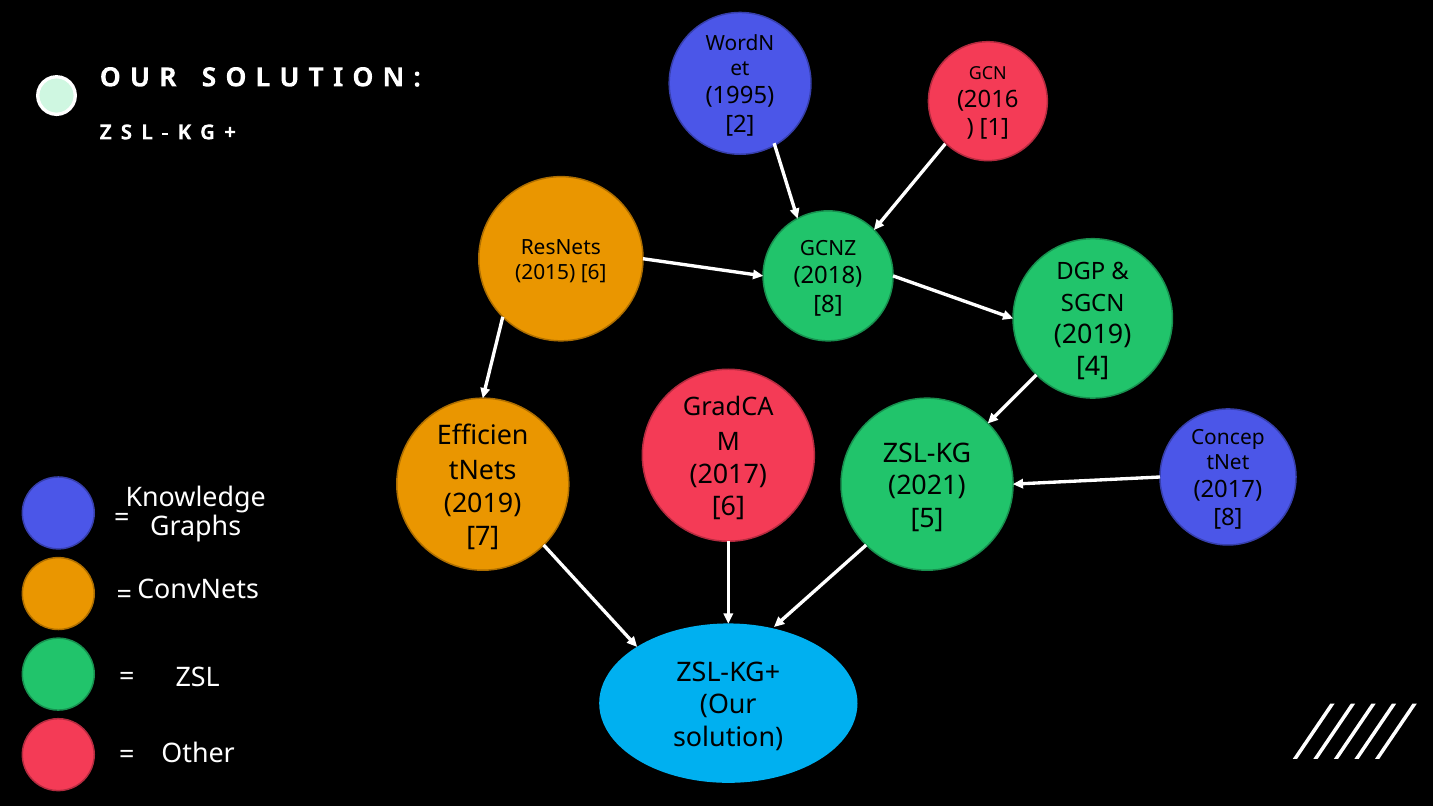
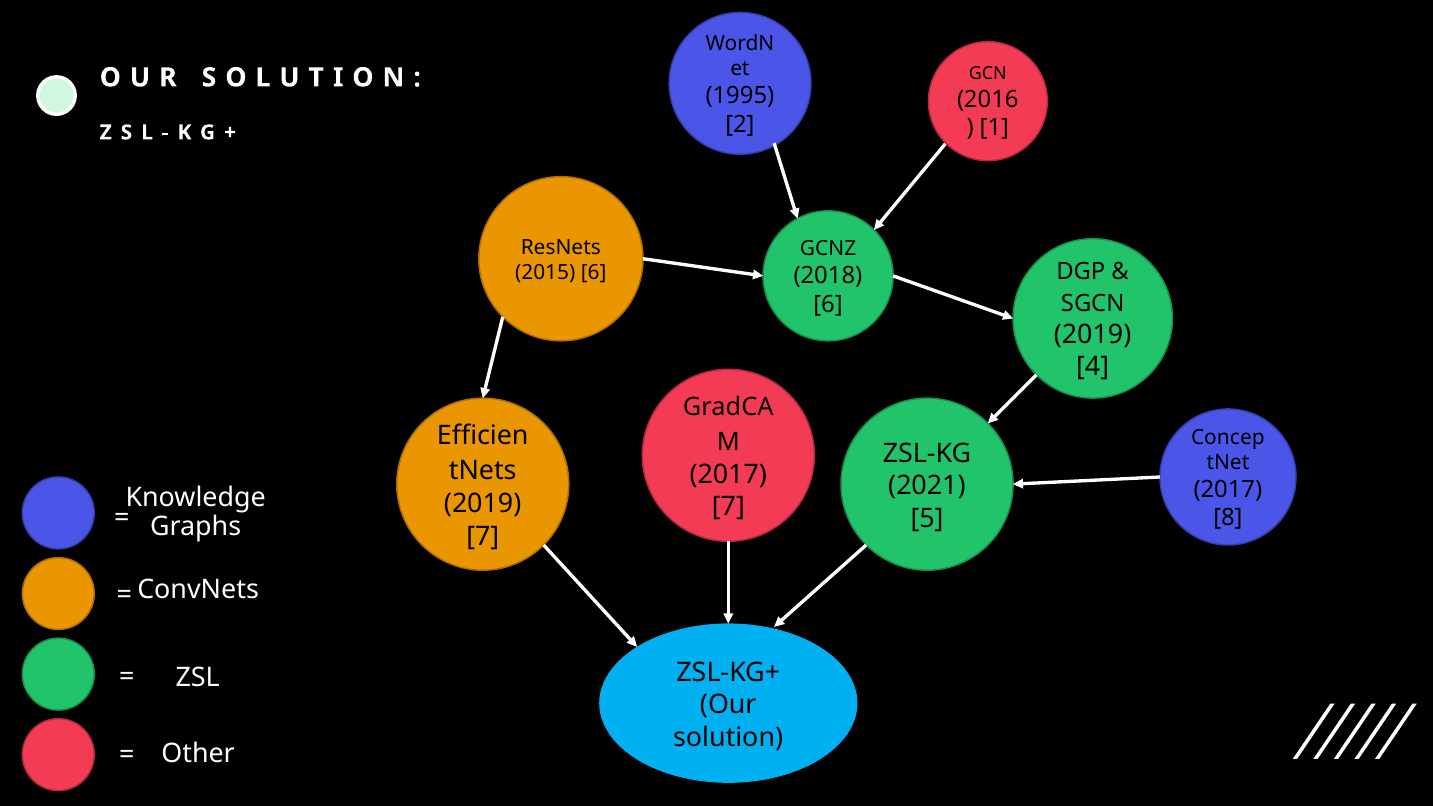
8 at (828, 304): 8 -> 6
6 at (728, 506): 6 -> 7
